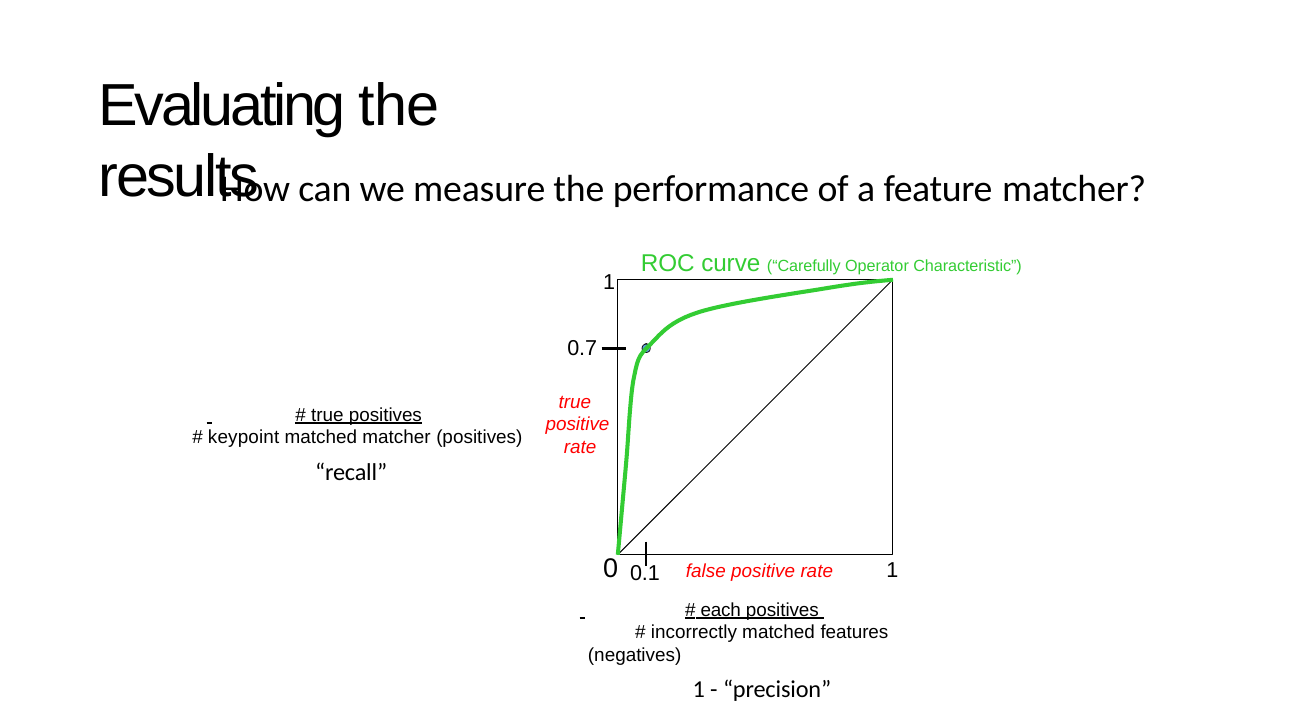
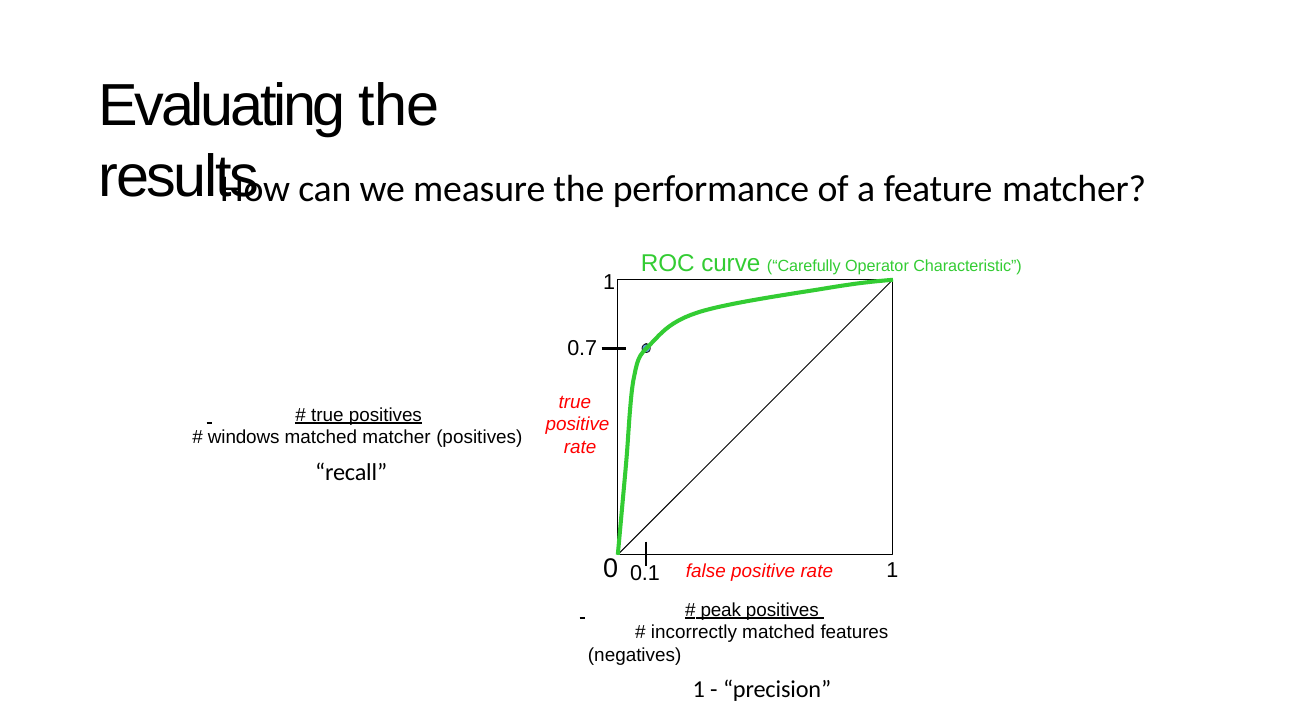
keypoint: keypoint -> windows
each: each -> peak
